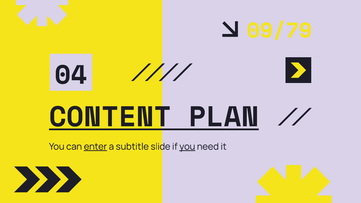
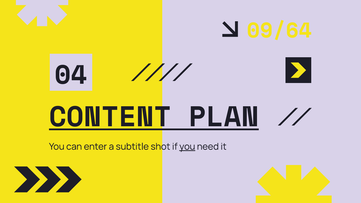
09/79: 09/79 -> 09/64
enter underline: present -> none
slide: slide -> shot
